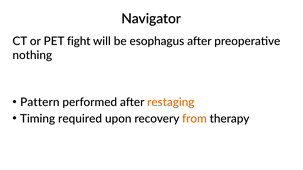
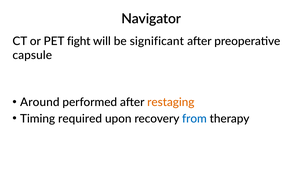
esophagus: esophagus -> significant
nothing: nothing -> capsule
Pattern: Pattern -> Around
from colour: orange -> blue
